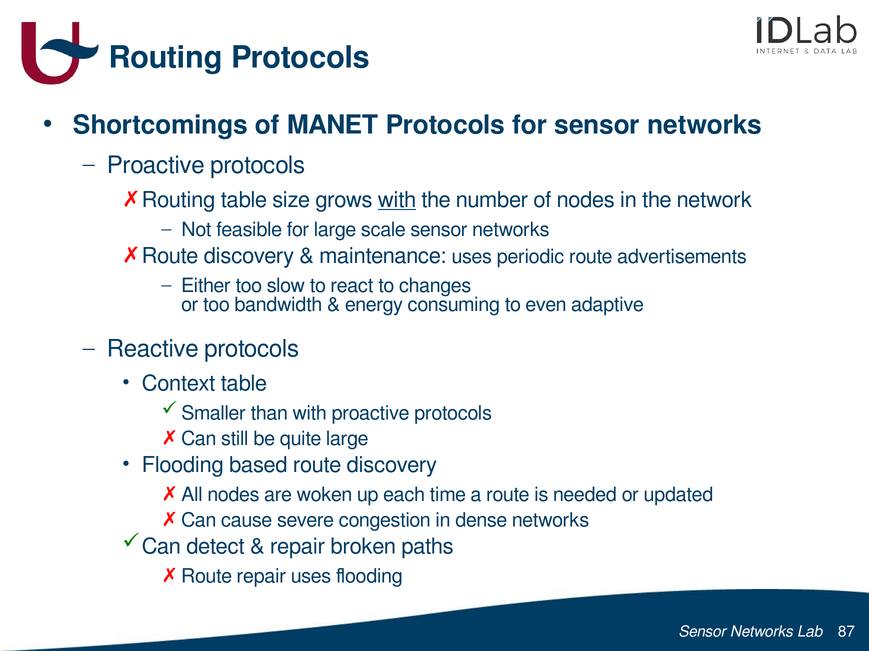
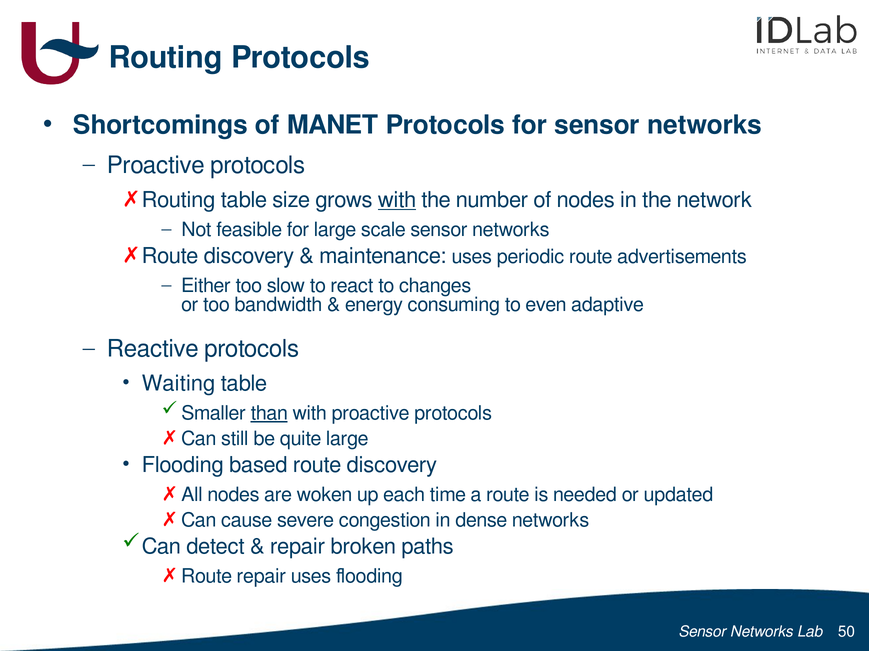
Context: Context -> Waiting
than underline: none -> present
87: 87 -> 50
